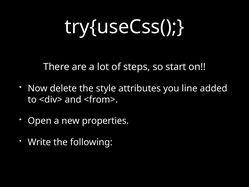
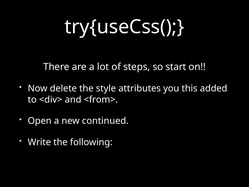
line: line -> this
properties: properties -> continued
